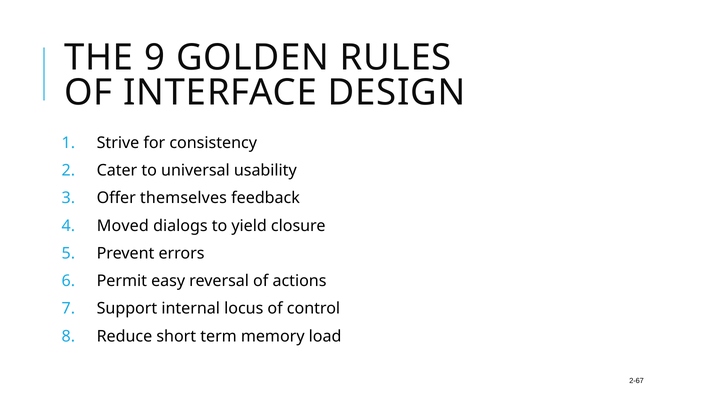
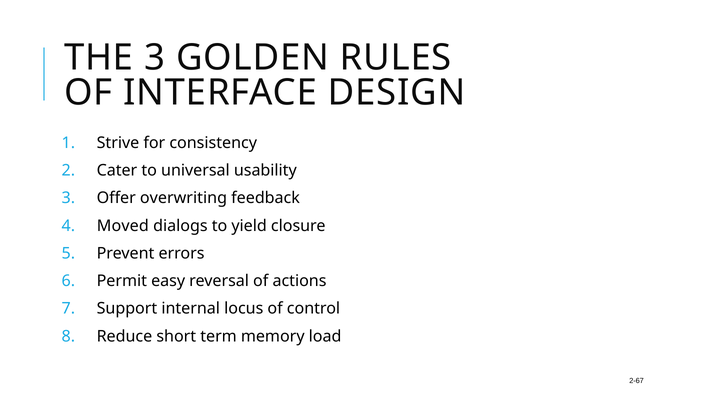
THE 9: 9 -> 3
themselves: themselves -> overwriting
